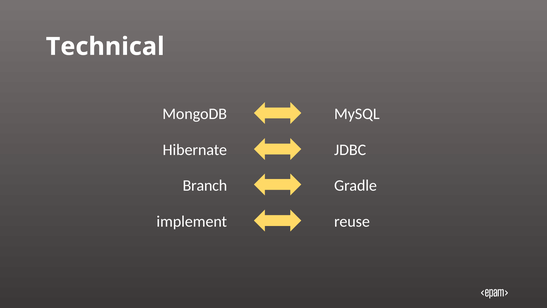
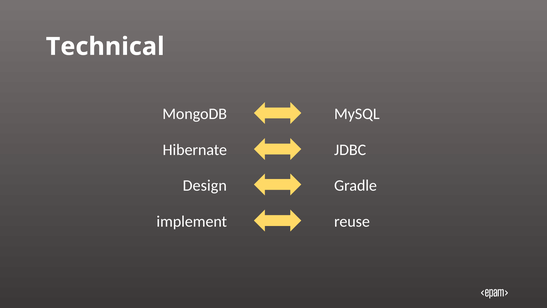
Branch: Branch -> Design
